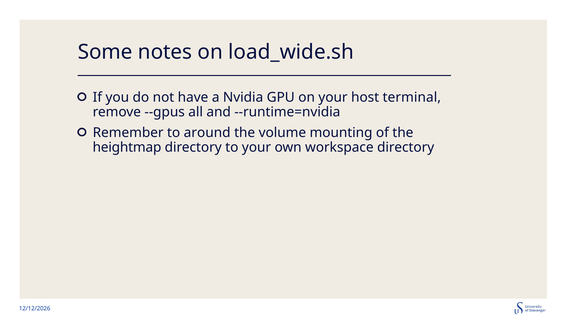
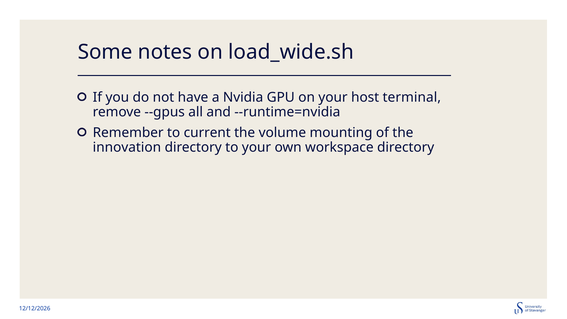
around: around -> current
heightmap: heightmap -> innovation
